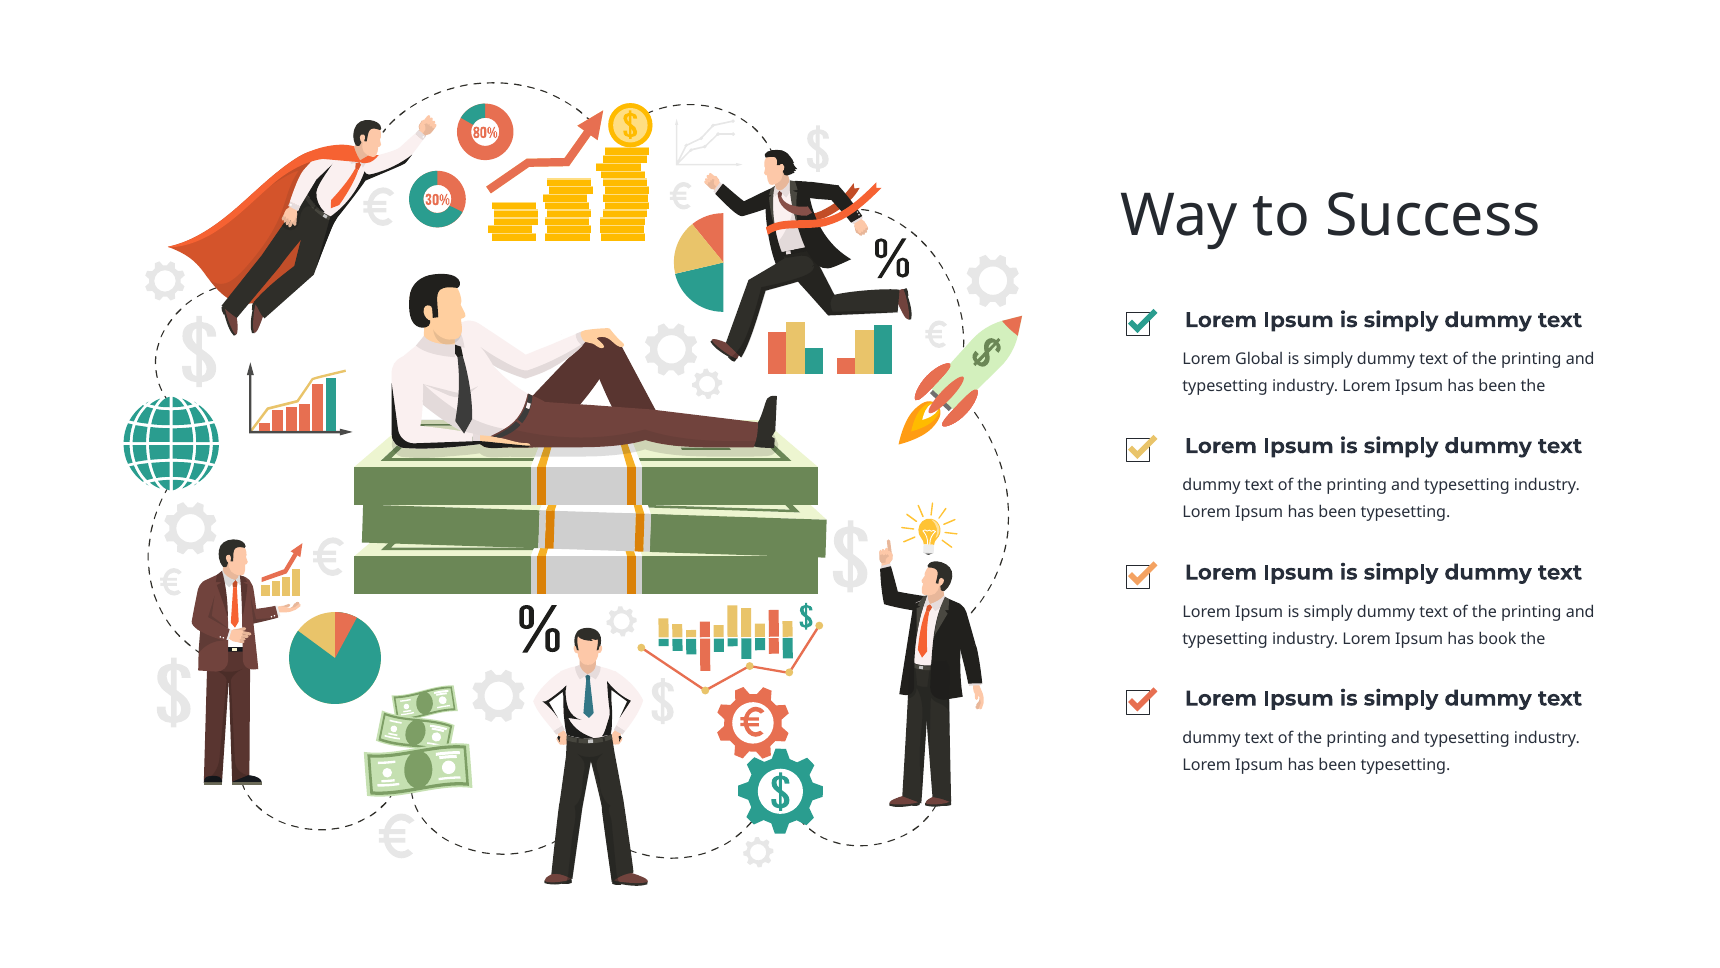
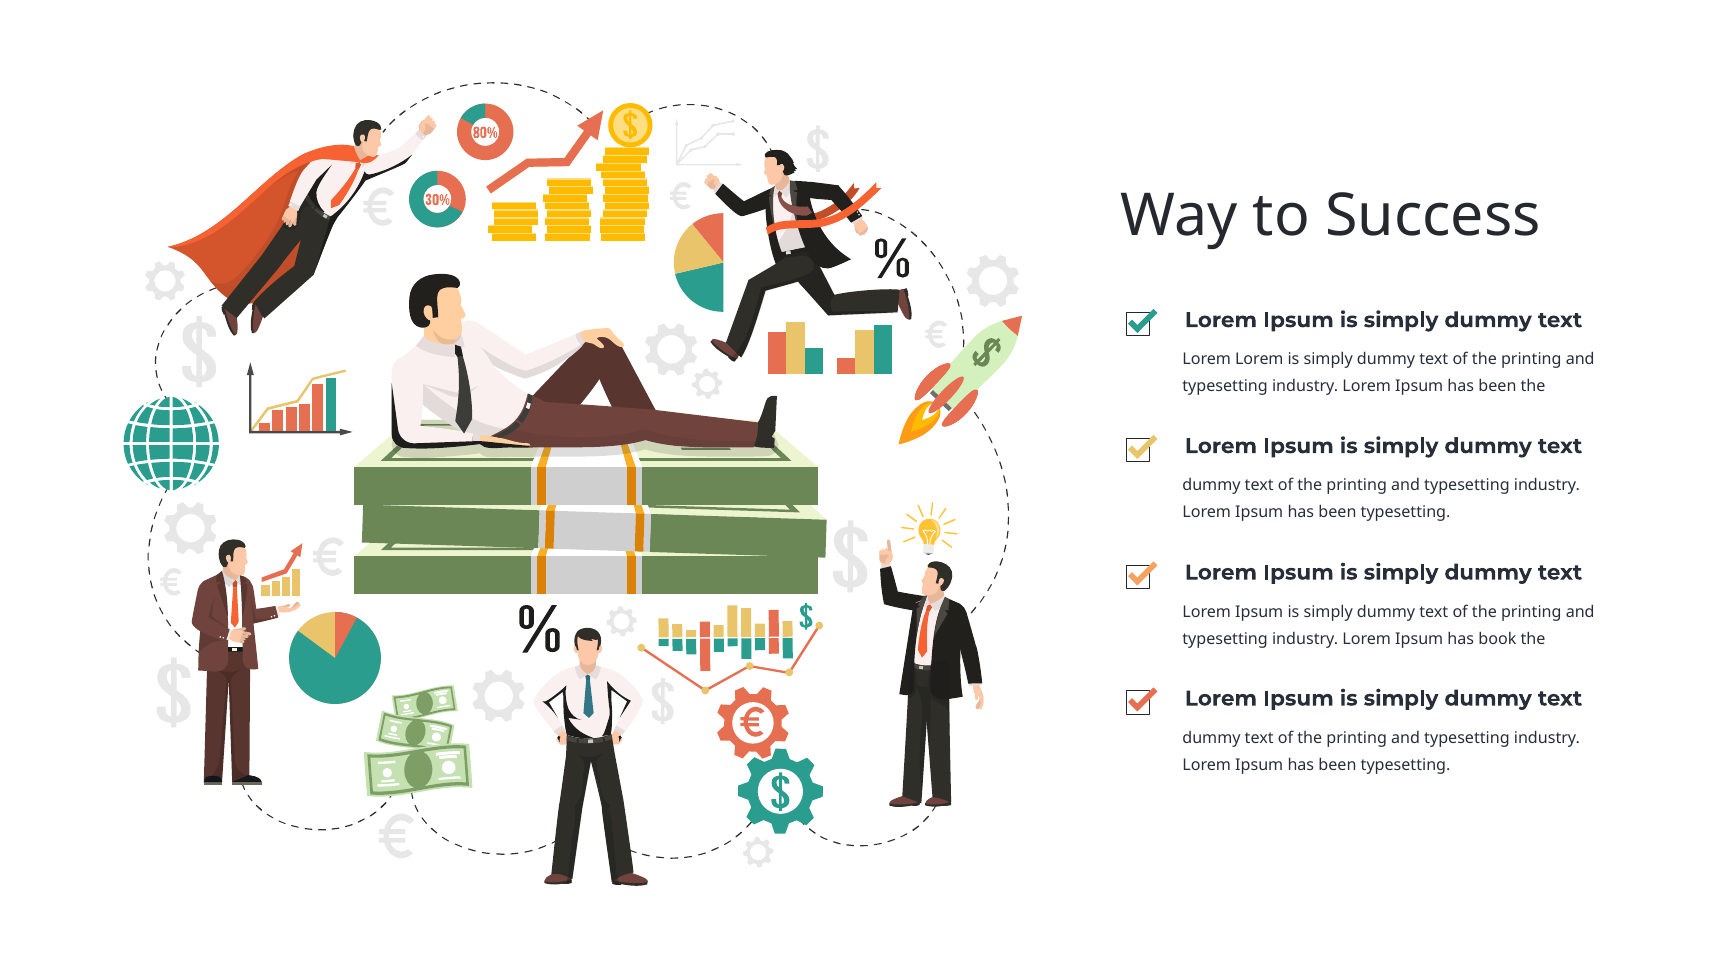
Lorem Global: Global -> Lorem
